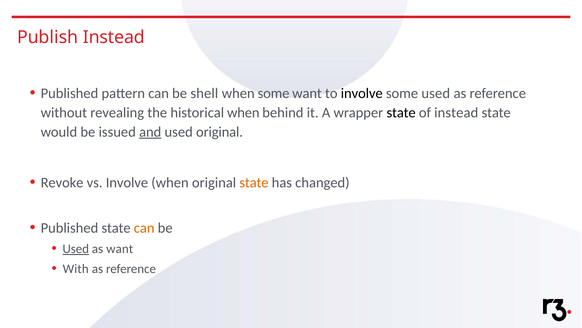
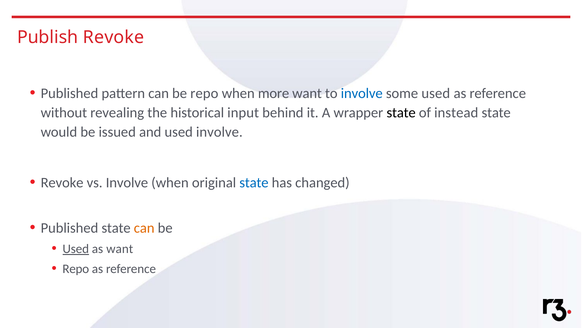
Publish Instead: Instead -> Revoke
be shell: shell -> repo
when some: some -> more
involve at (362, 93) colour: black -> blue
historical when: when -> input
and underline: present -> none
used original: original -> involve
state at (254, 182) colour: orange -> blue
With at (76, 268): With -> Repo
